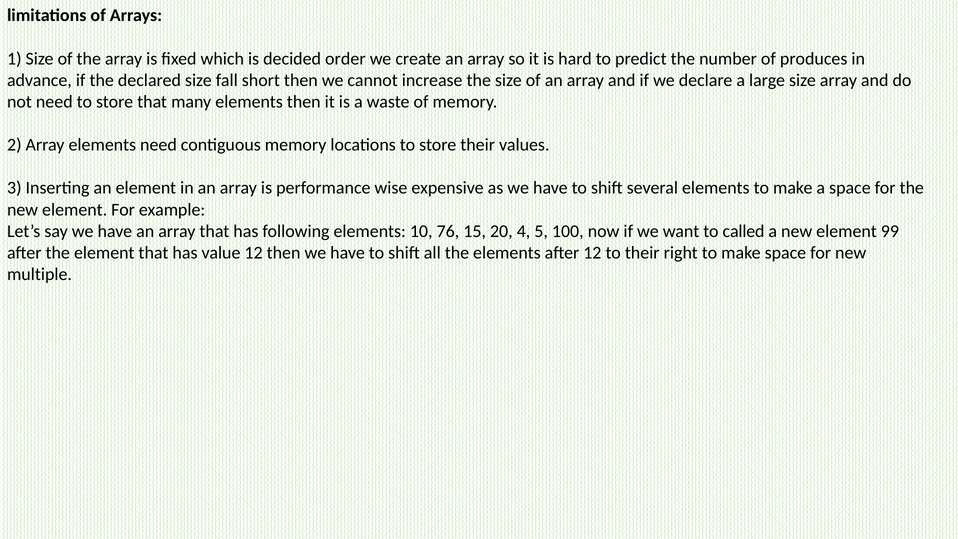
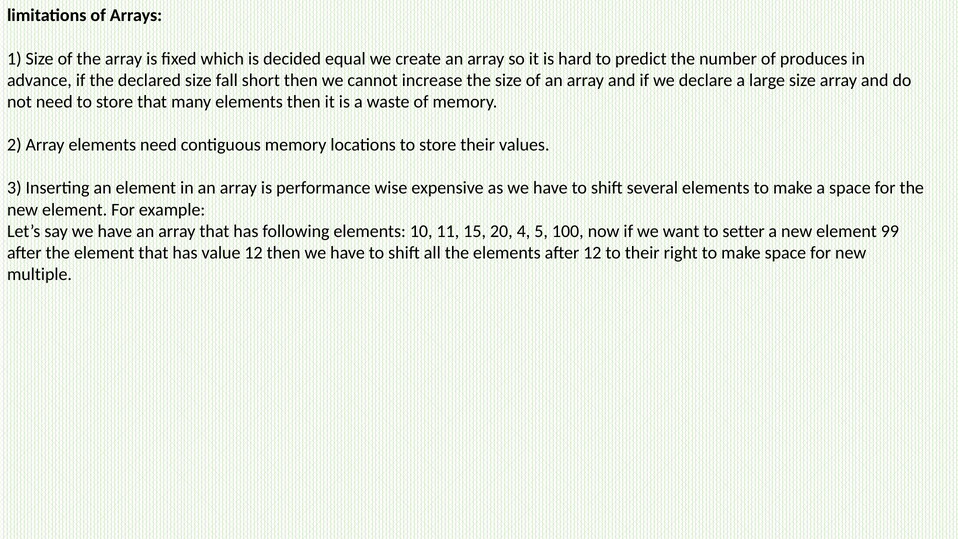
order: order -> equal
76: 76 -> 11
called: called -> setter
